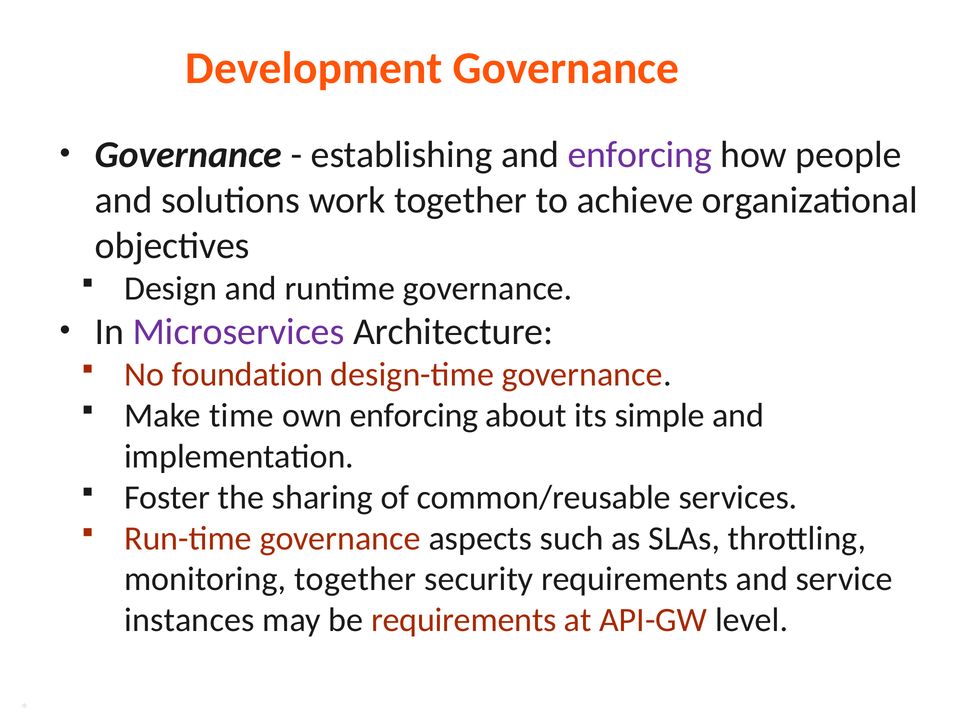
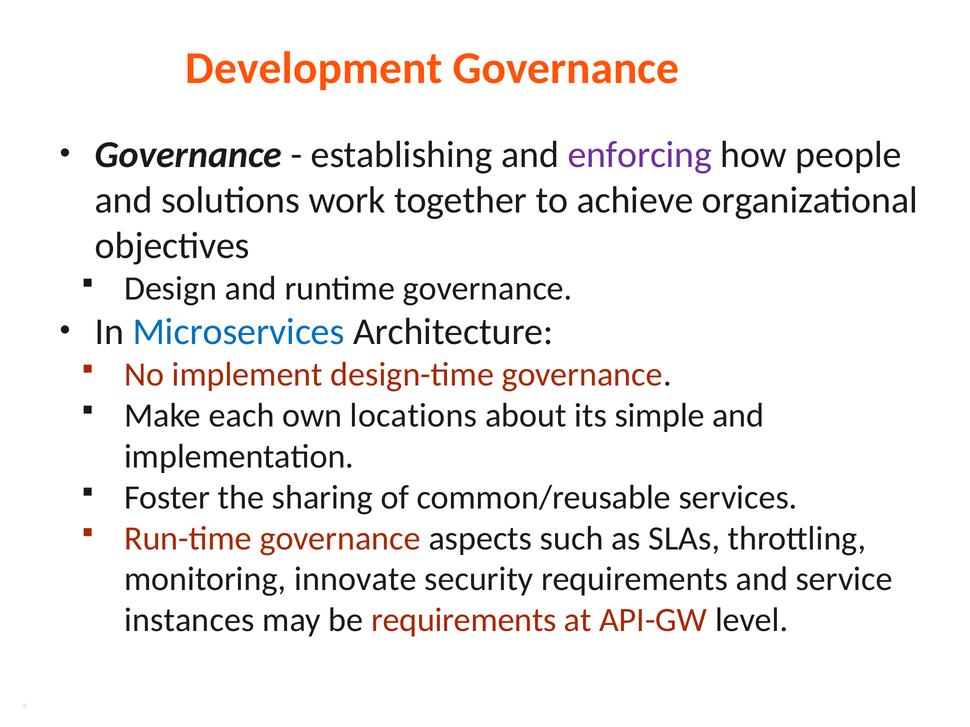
Microservices colour: purple -> blue
foundation: foundation -> implement
time: time -> each
own enforcing: enforcing -> locations
monitoring together: together -> innovate
